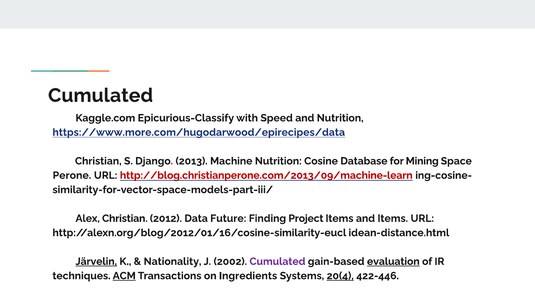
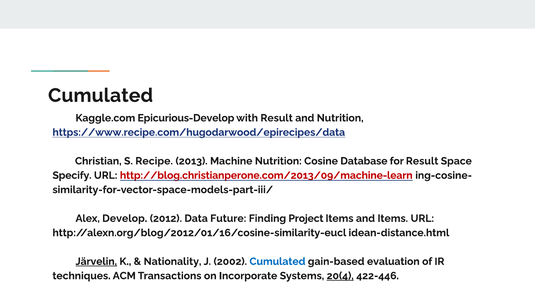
Epicurious-Classify: Epicurious-Classify -> Epicurious-Develop
with Speed: Speed -> Result
https://www.more.com/hugodarwood/epirecipes/data: https://www.more.com/hugodarwood/epirecipes/data -> https://www.recipe.com/hugodarwood/epirecipes/data
Django: Django -> Recipe
for Mining: Mining -> Result
Perone: Perone -> Specify
Alex Christian: Christian -> Develop
Cumulated at (277, 261) colour: purple -> blue
evaluation underline: present -> none
ACM underline: present -> none
Ingredients: Ingredients -> Incorporate
